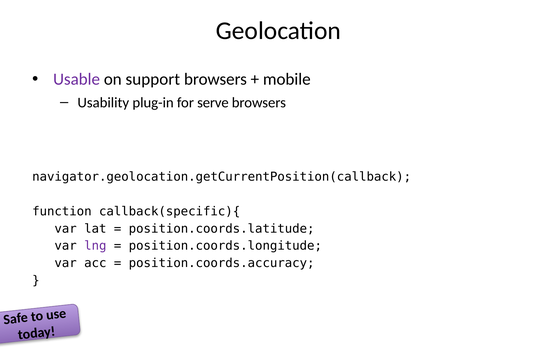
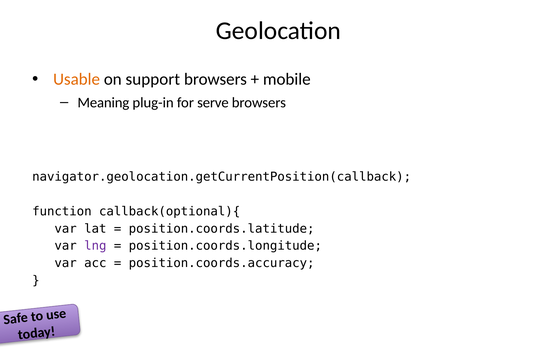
Usable colour: purple -> orange
Usability: Usability -> Meaning
callback(specific){: callback(specific){ -> callback(optional){
